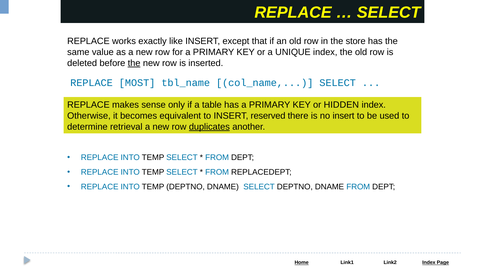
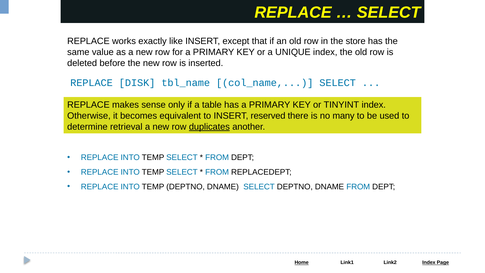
the at (134, 63) underline: present -> none
MOST: MOST -> DISK
HIDDEN: HIDDEN -> TINYINT
no insert: insert -> many
